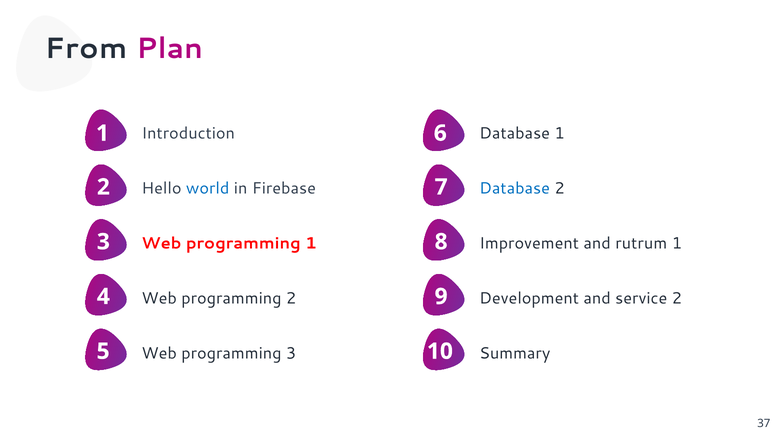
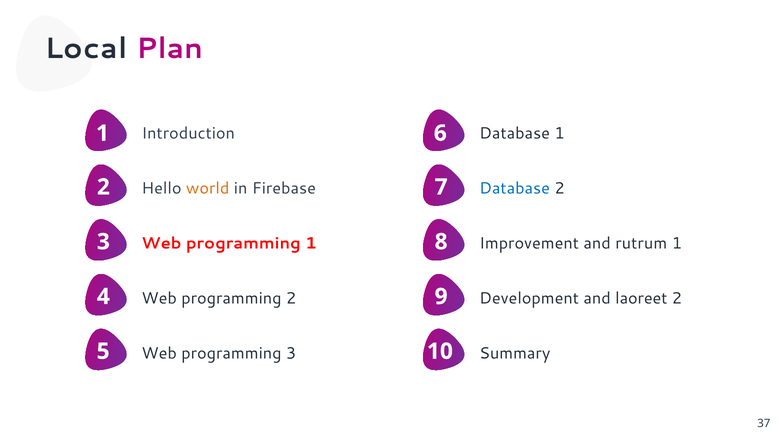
From: From -> Local
world colour: blue -> orange
service: service -> laoreet
